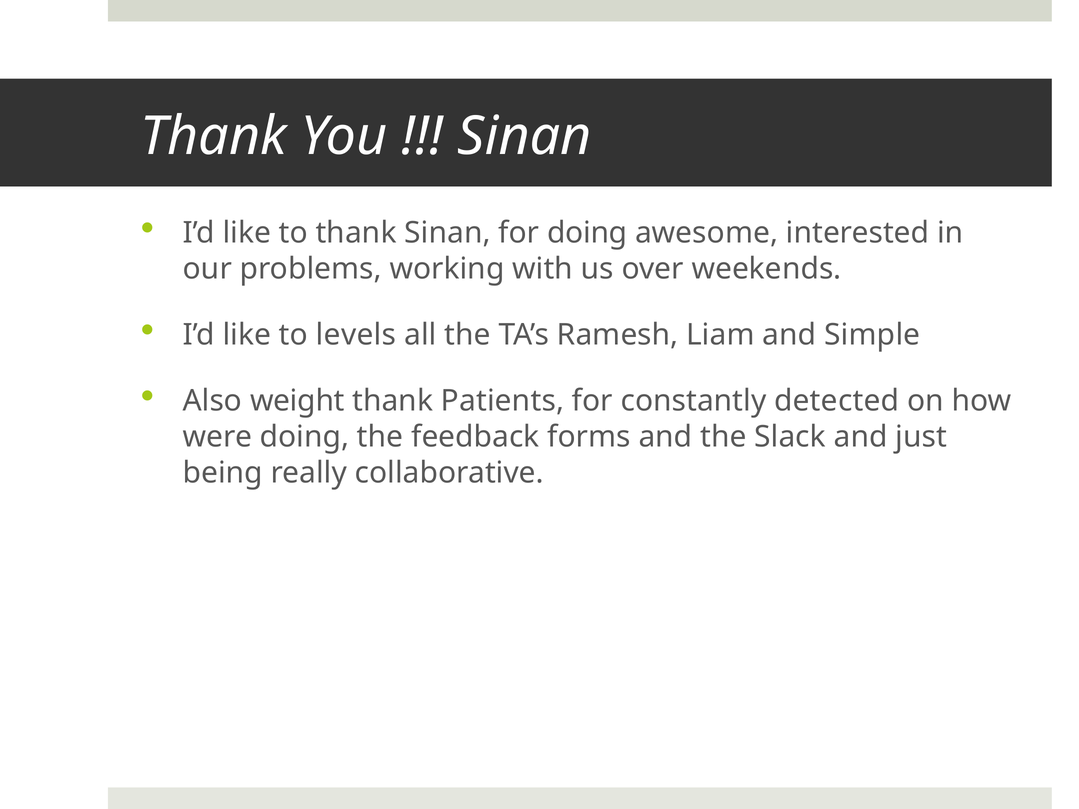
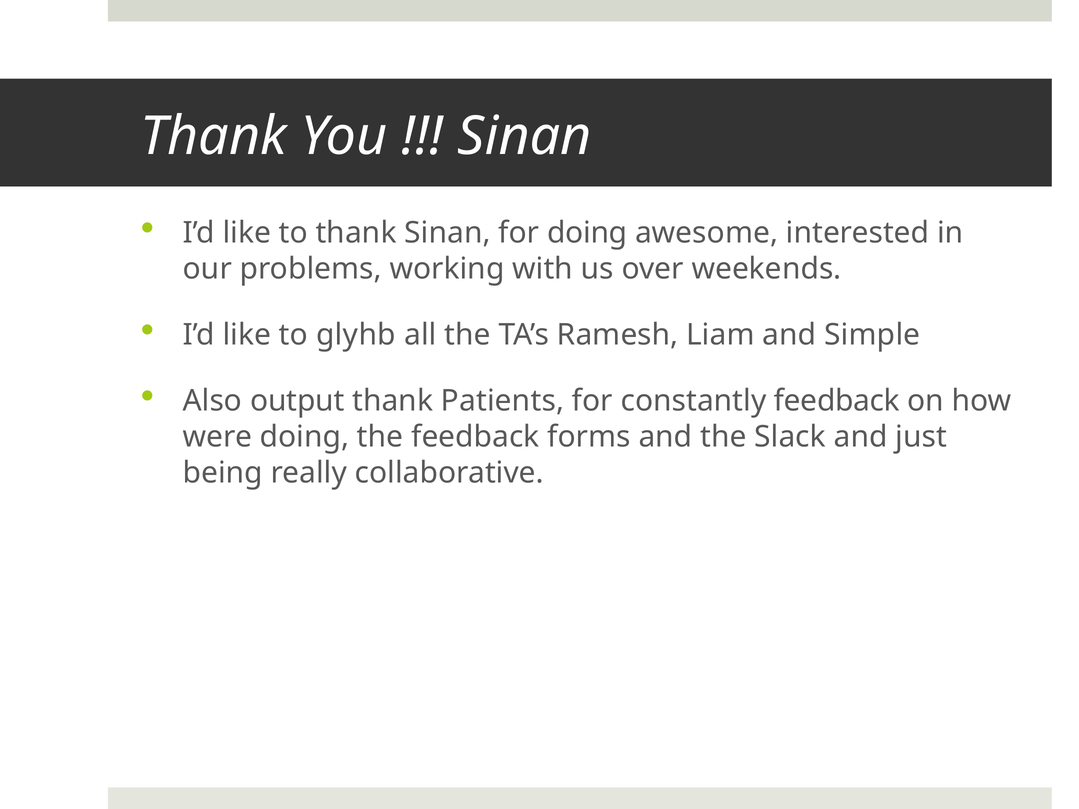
levels: levels -> glyhb
weight: weight -> output
constantly detected: detected -> feedback
